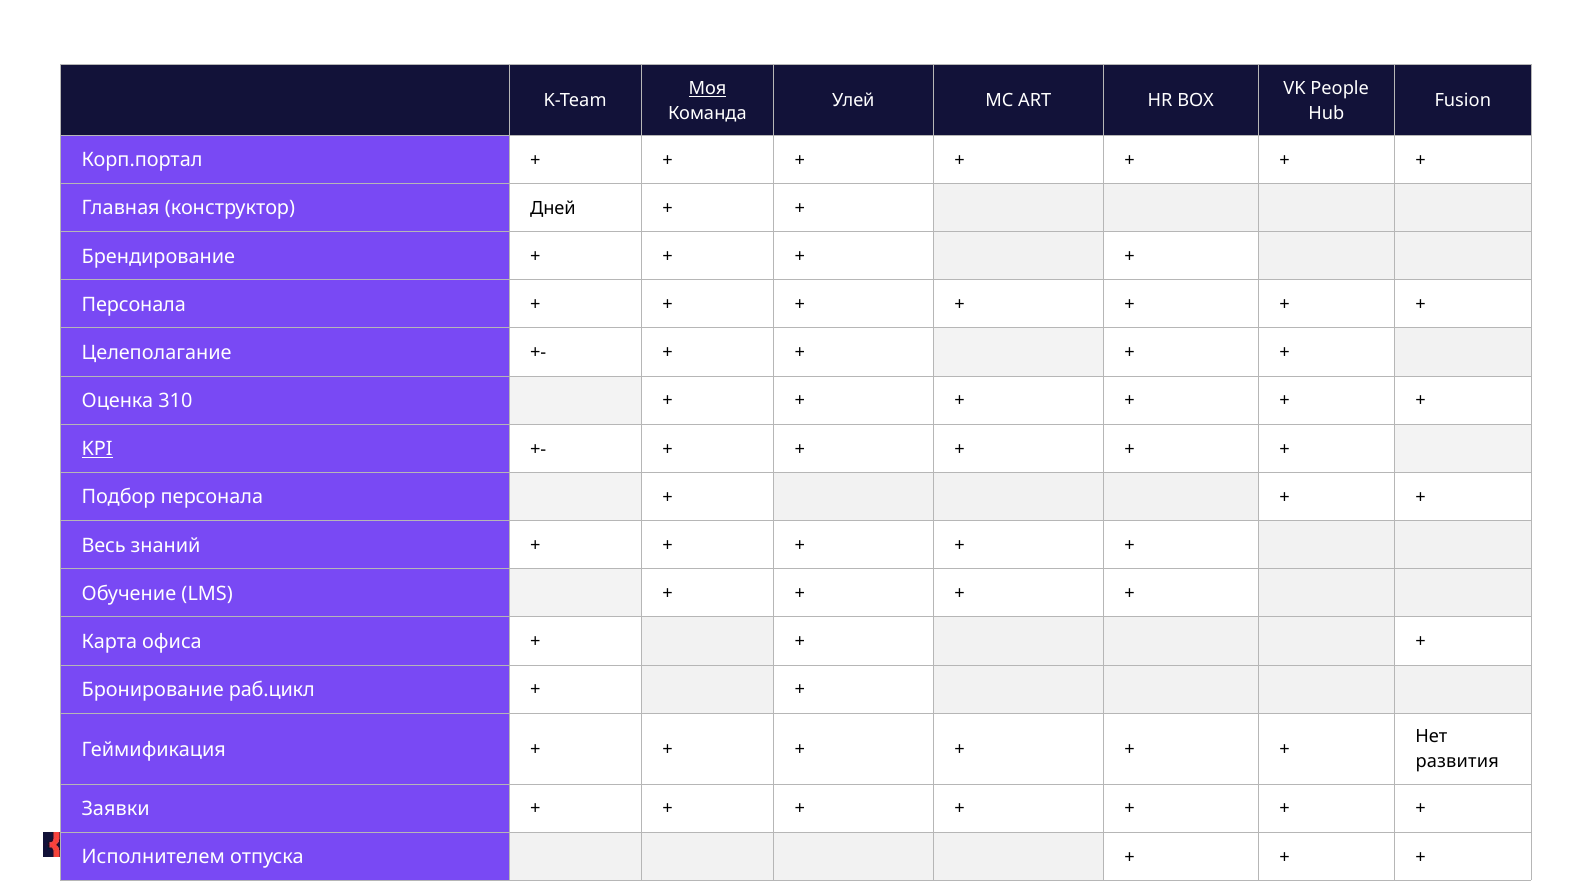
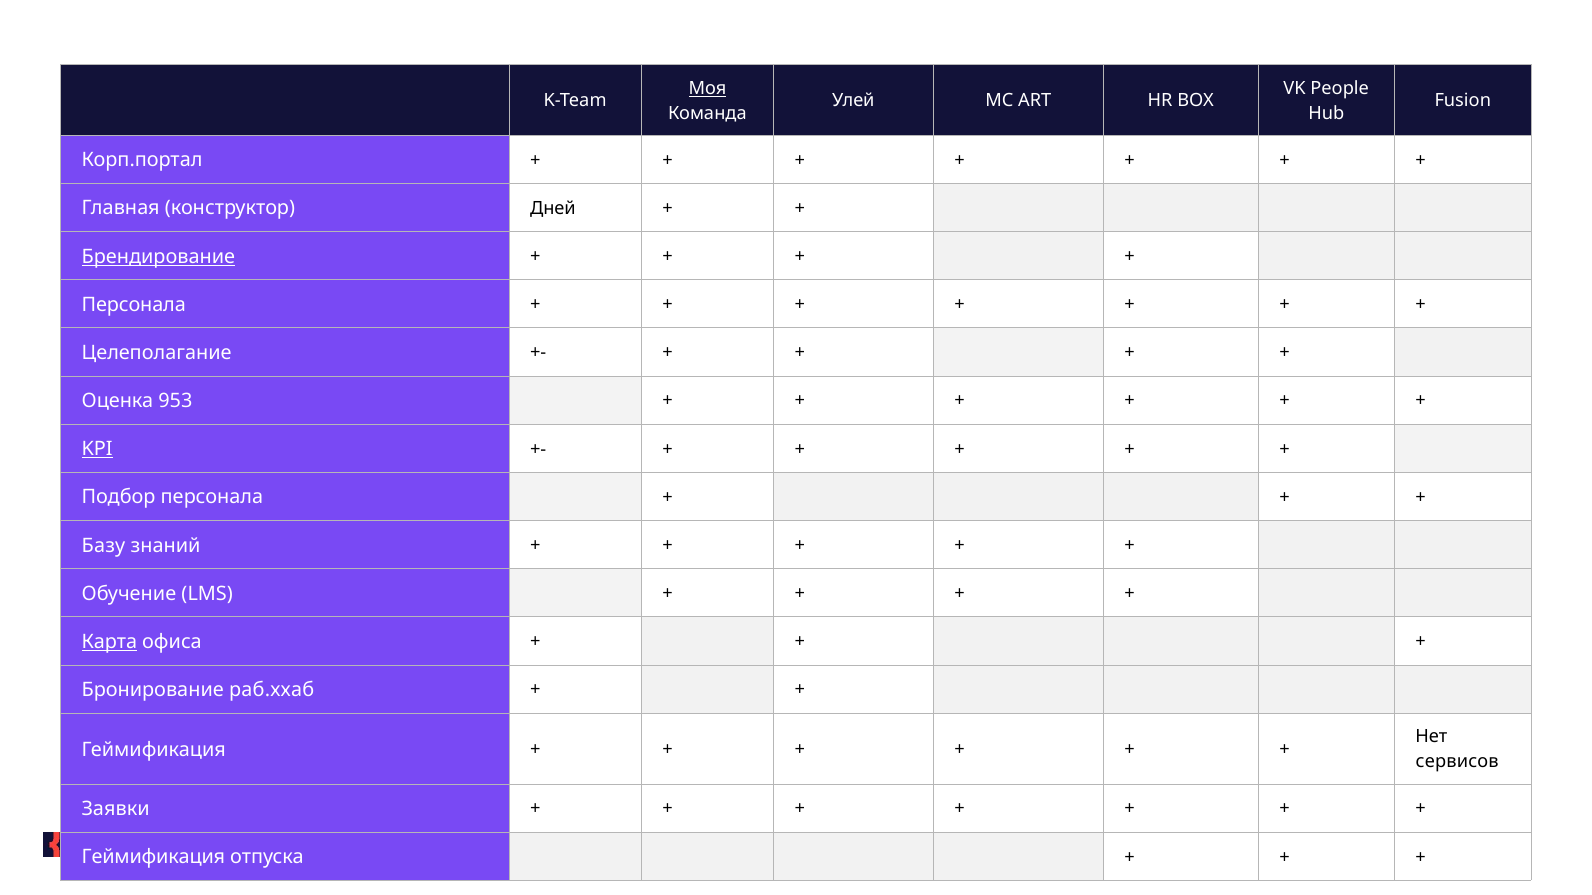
Брендирование underline: none -> present
310: 310 -> 953
Весь: Весь -> Базу
Карта underline: none -> present
раб.цикл: раб.цикл -> раб.ххаб
развития: развития -> сервисов
Исполнителем at (153, 858): Исполнителем -> Геймификация
